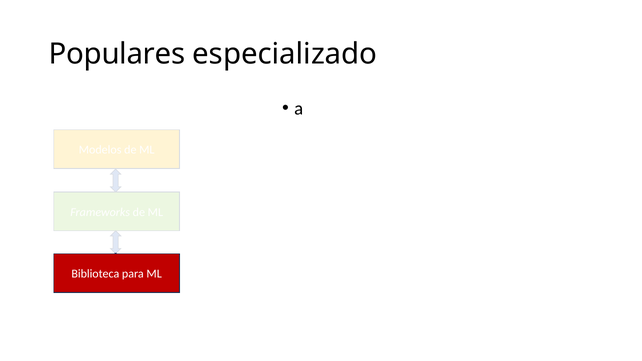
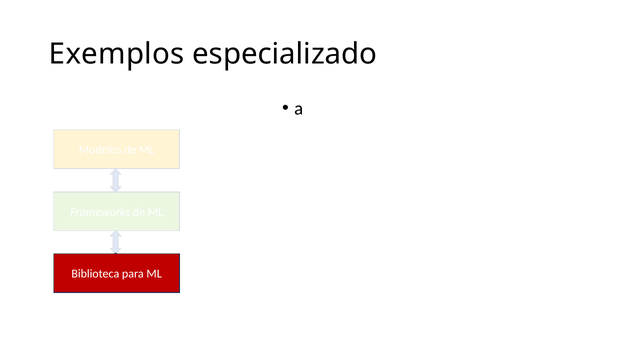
Populares: Populares -> Exemplos
